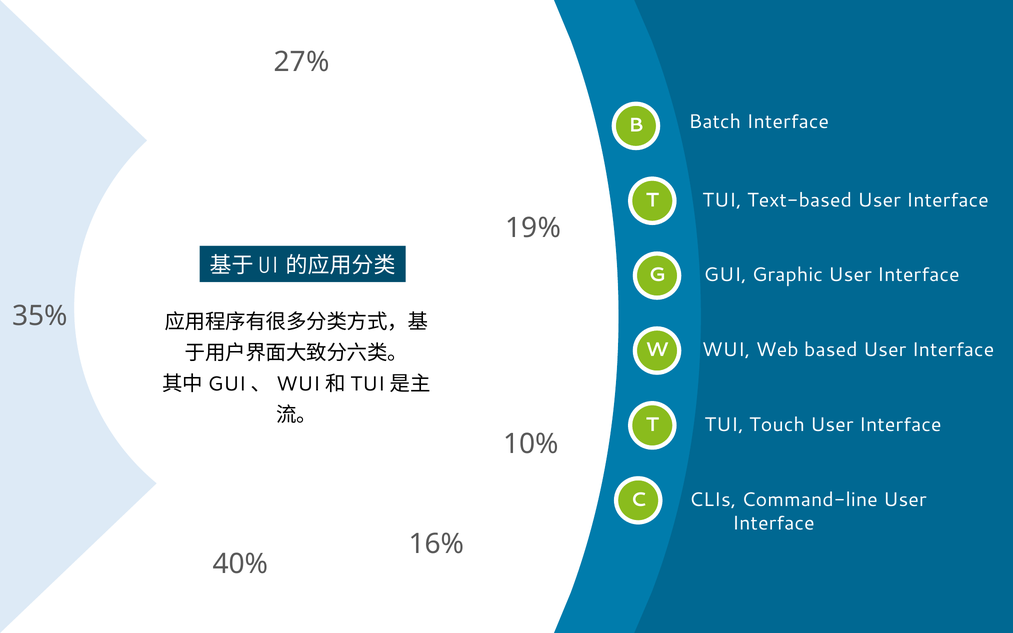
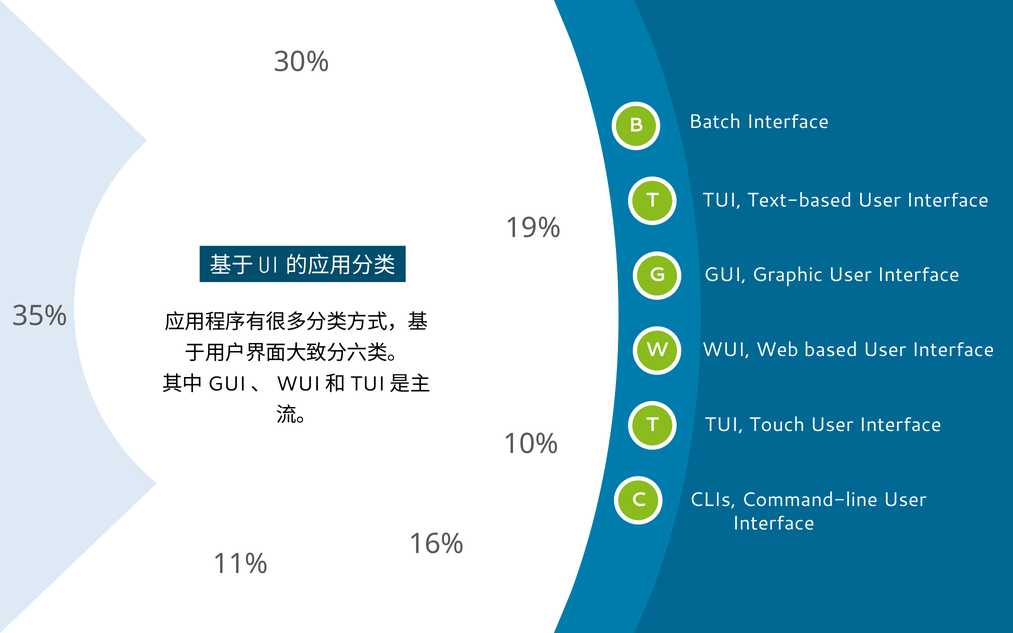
27%: 27% -> 30%
40%: 40% -> 11%
